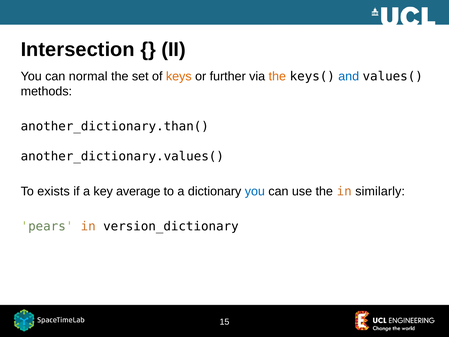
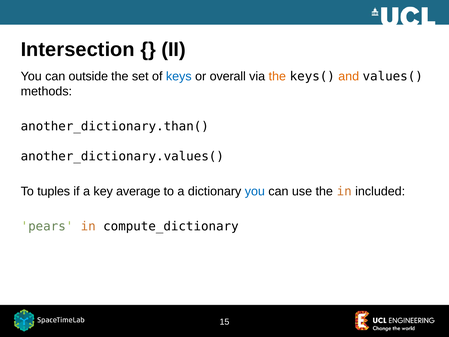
normal: normal -> outside
keys colour: orange -> blue
further: further -> overall
and colour: blue -> orange
exists: exists -> tuples
similarly: similarly -> included
version_dictionary: version_dictionary -> compute_dictionary
